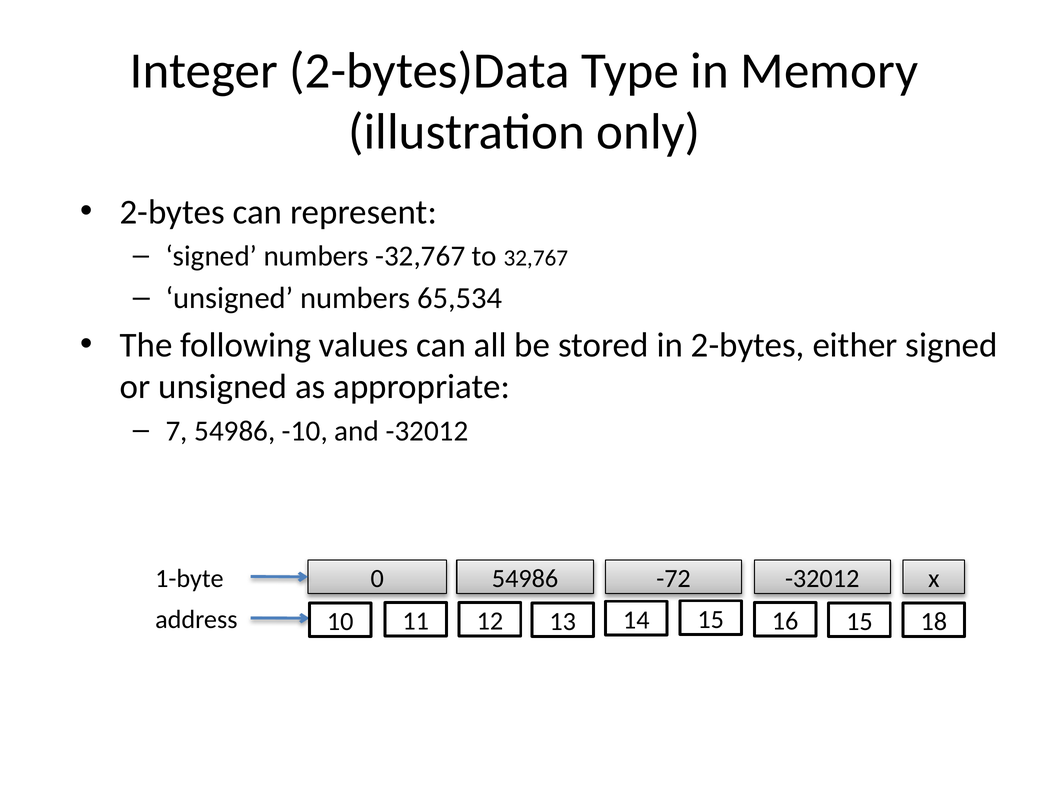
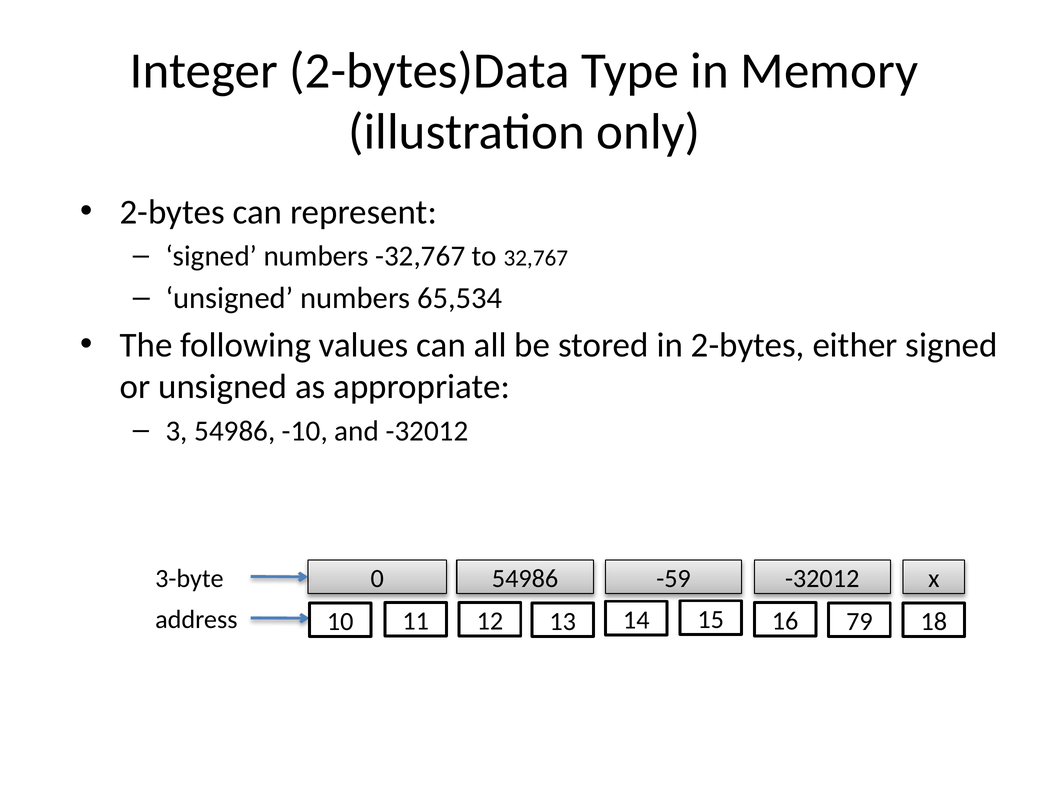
7: 7 -> 3
1-byte: 1-byte -> 3-byte
-72: -72 -> -59
16 15: 15 -> 79
